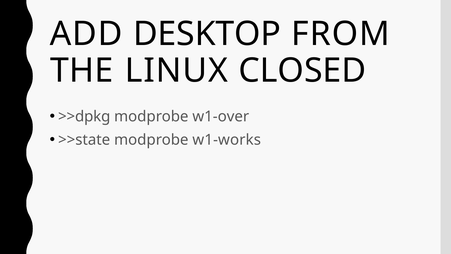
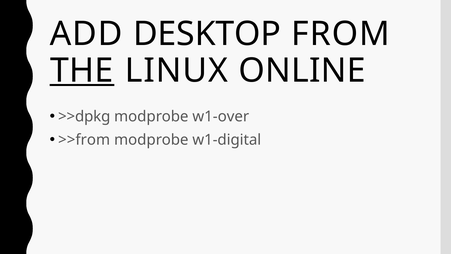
THE underline: none -> present
CLOSED: CLOSED -> ONLINE
>>state: >>state -> >>from
w1-works: w1-works -> w1-digital
